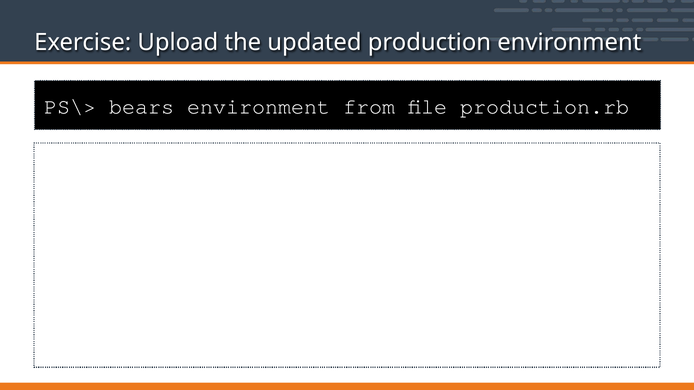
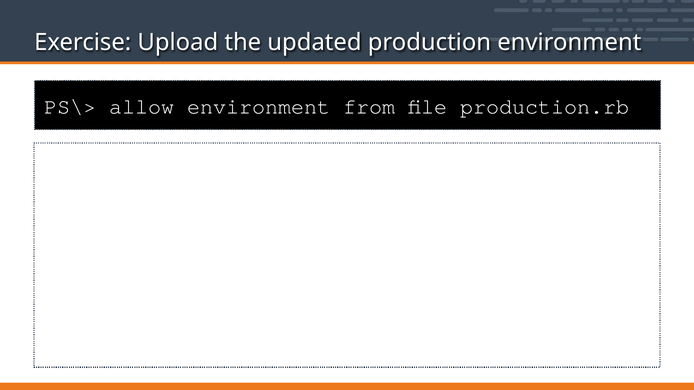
bears: bears -> allow
